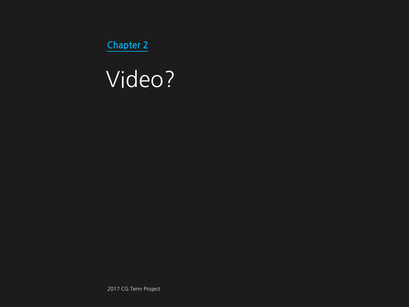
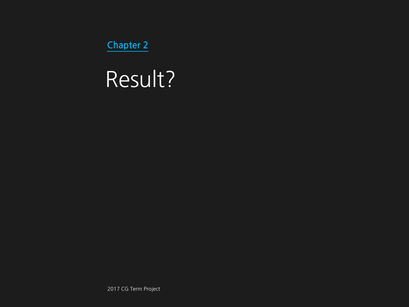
Video: Video -> Result
